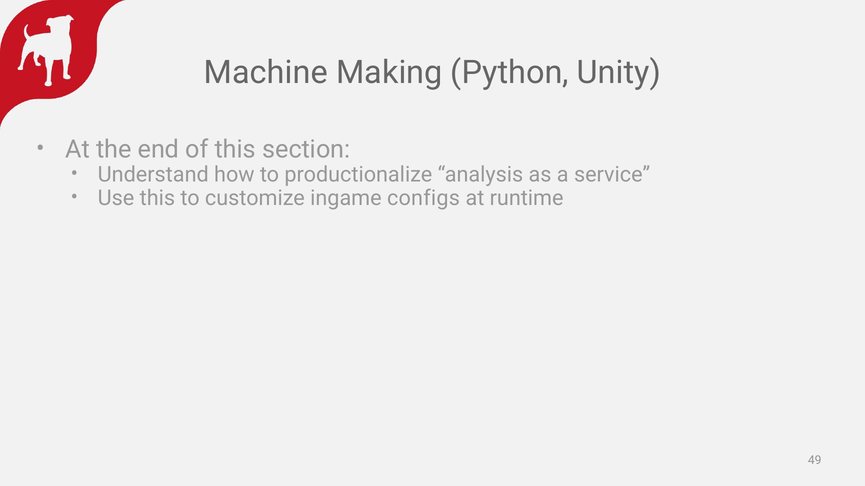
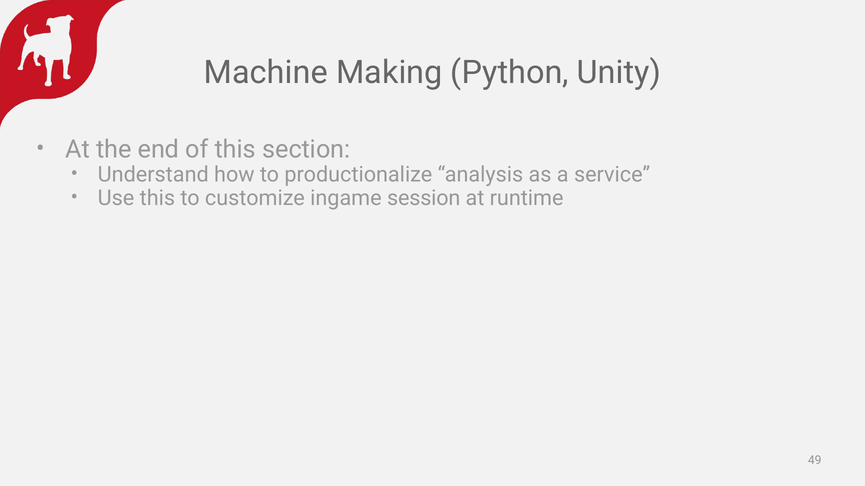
configs: configs -> session
